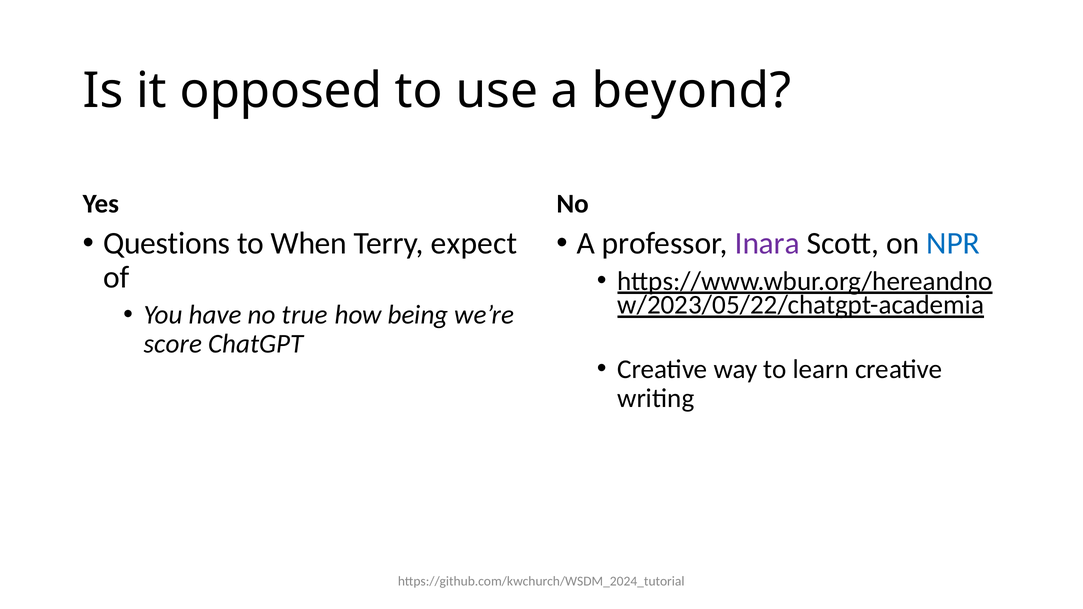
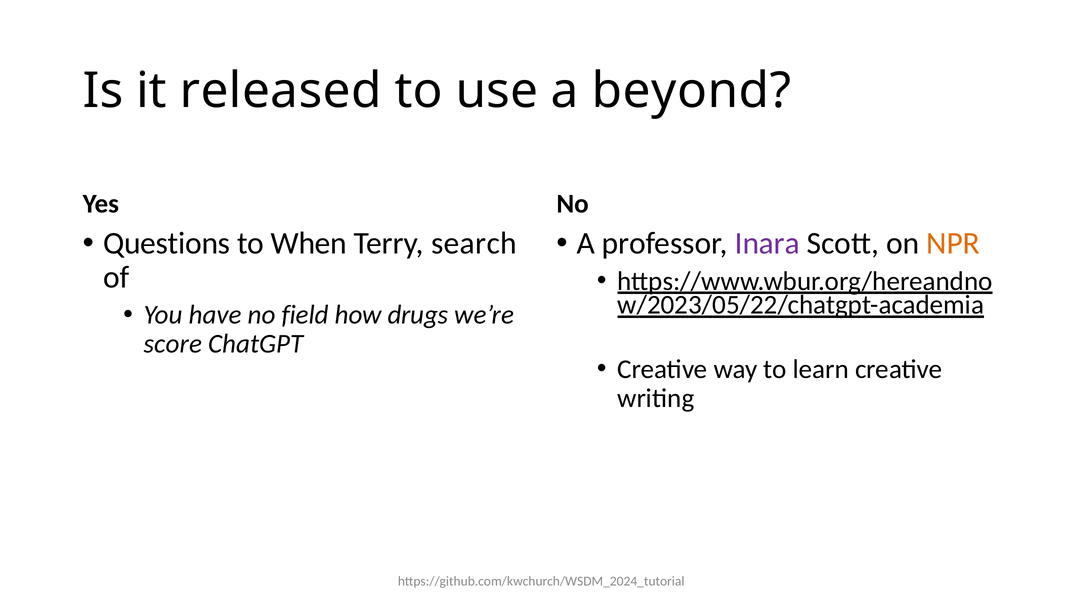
opposed: opposed -> released
expect: expect -> search
NPR colour: blue -> orange
true: true -> field
being: being -> drugs
